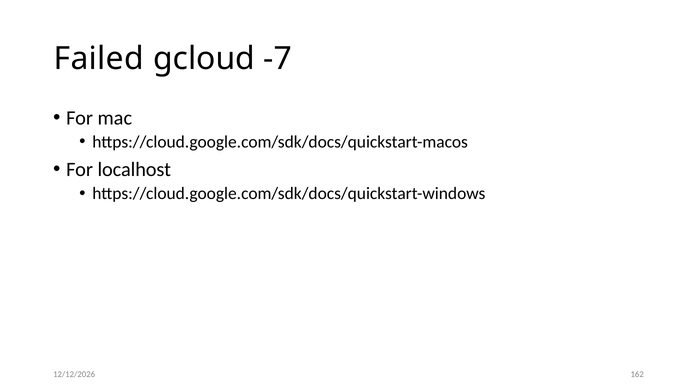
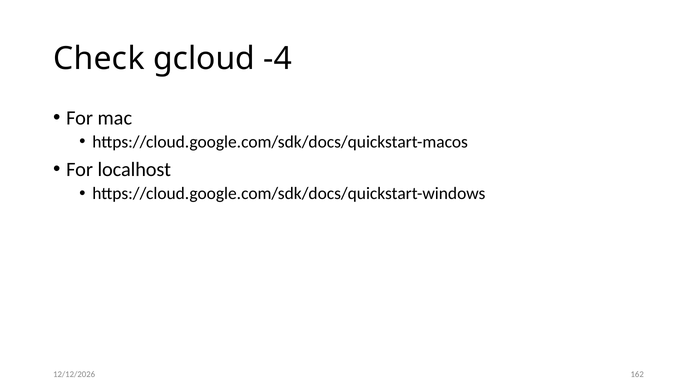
Failed: Failed -> Check
-7: -7 -> -4
